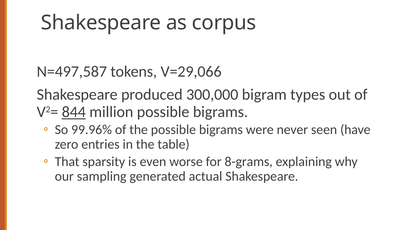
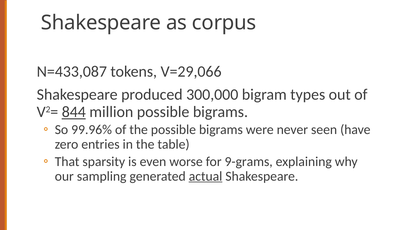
N=497,587: N=497,587 -> N=433,087
8-grams: 8-grams -> 9-grams
actual underline: none -> present
